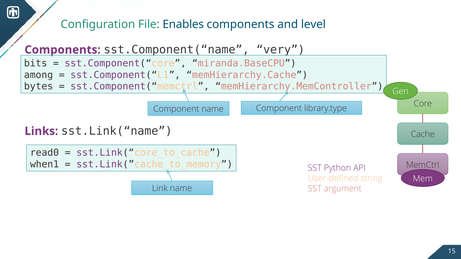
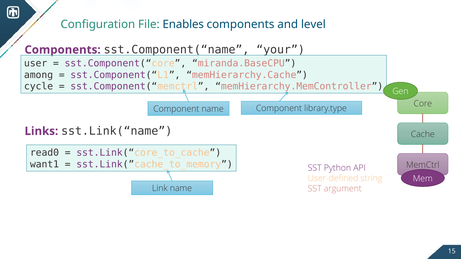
very: very -> your
bits: bits -> user
bytes: bytes -> cycle
when1: when1 -> want1
